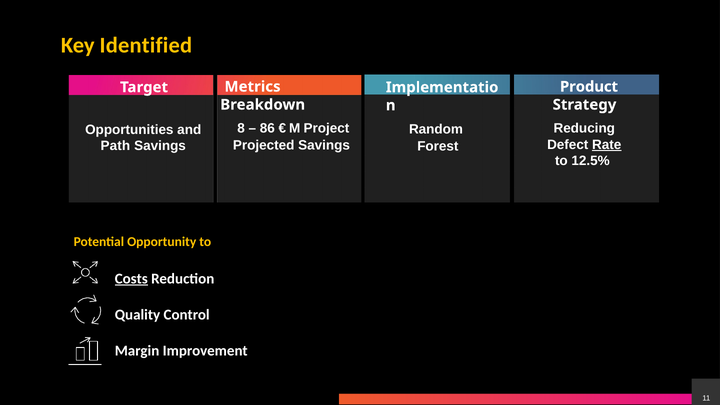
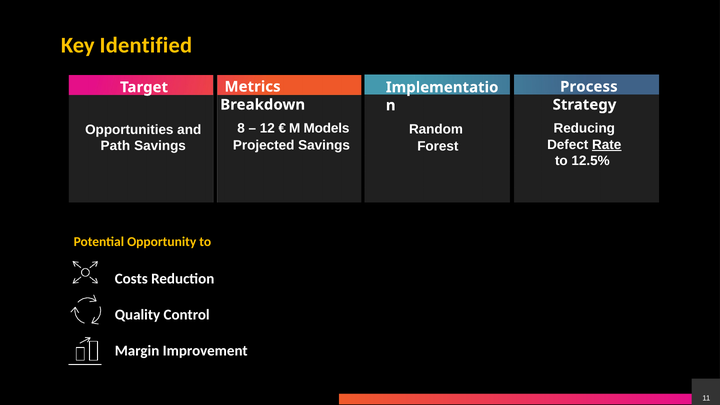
Product: Product -> Process
86: 86 -> 12
Project: Project -> Models
Costs underline: present -> none
